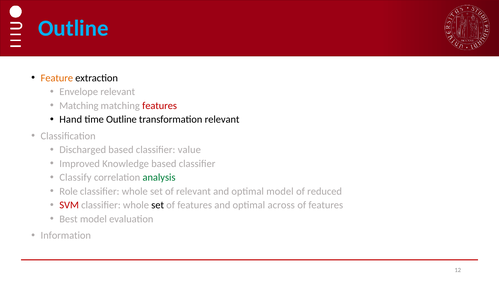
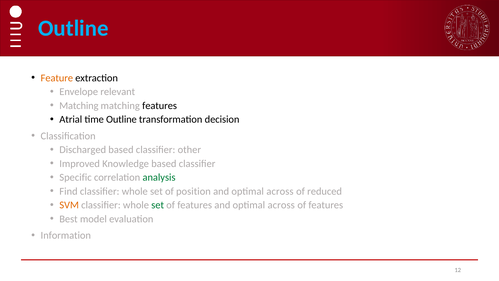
features at (160, 106) colour: red -> black
Hand: Hand -> Atrial
transformation relevant: relevant -> decision
value: value -> other
Classify: Classify -> Specific
Role: Role -> Find
of relevant: relevant -> position
model at (280, 191): model -> across
SVM colour: red -> orange
set at (158, 205) colour: black -> green
